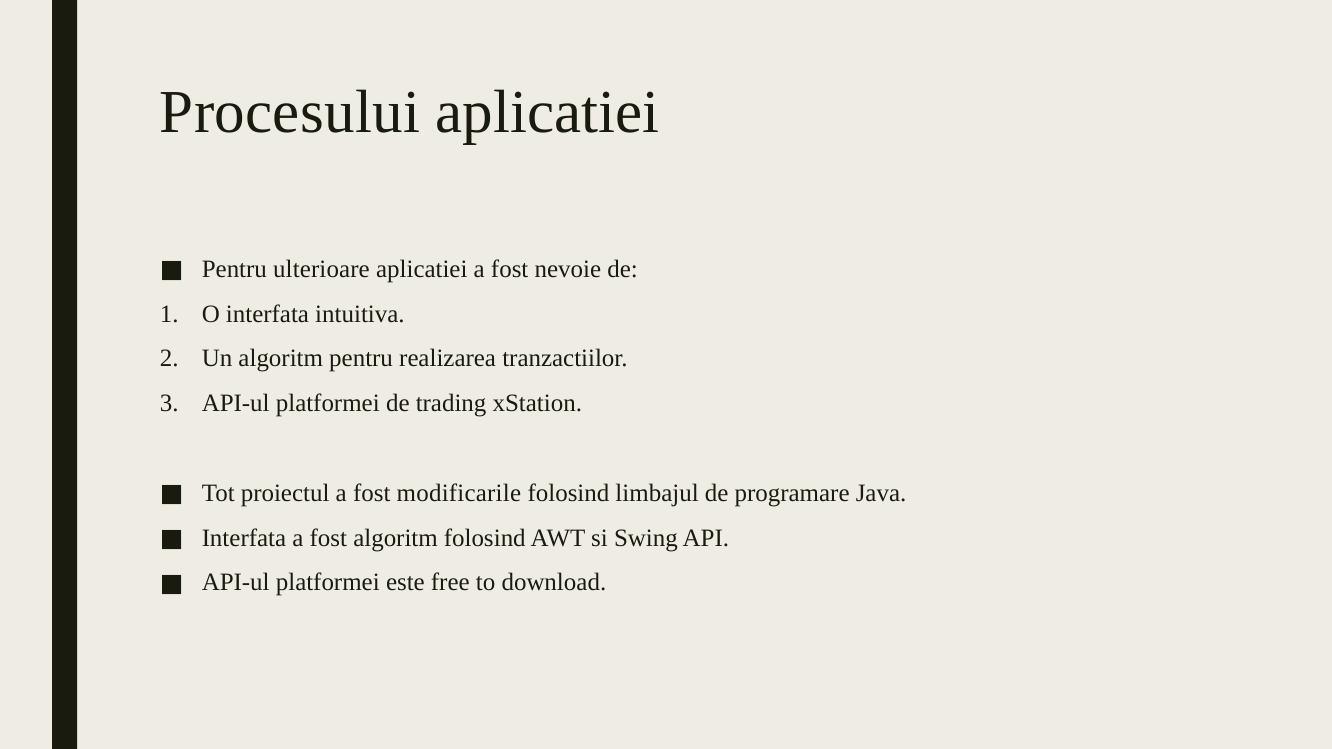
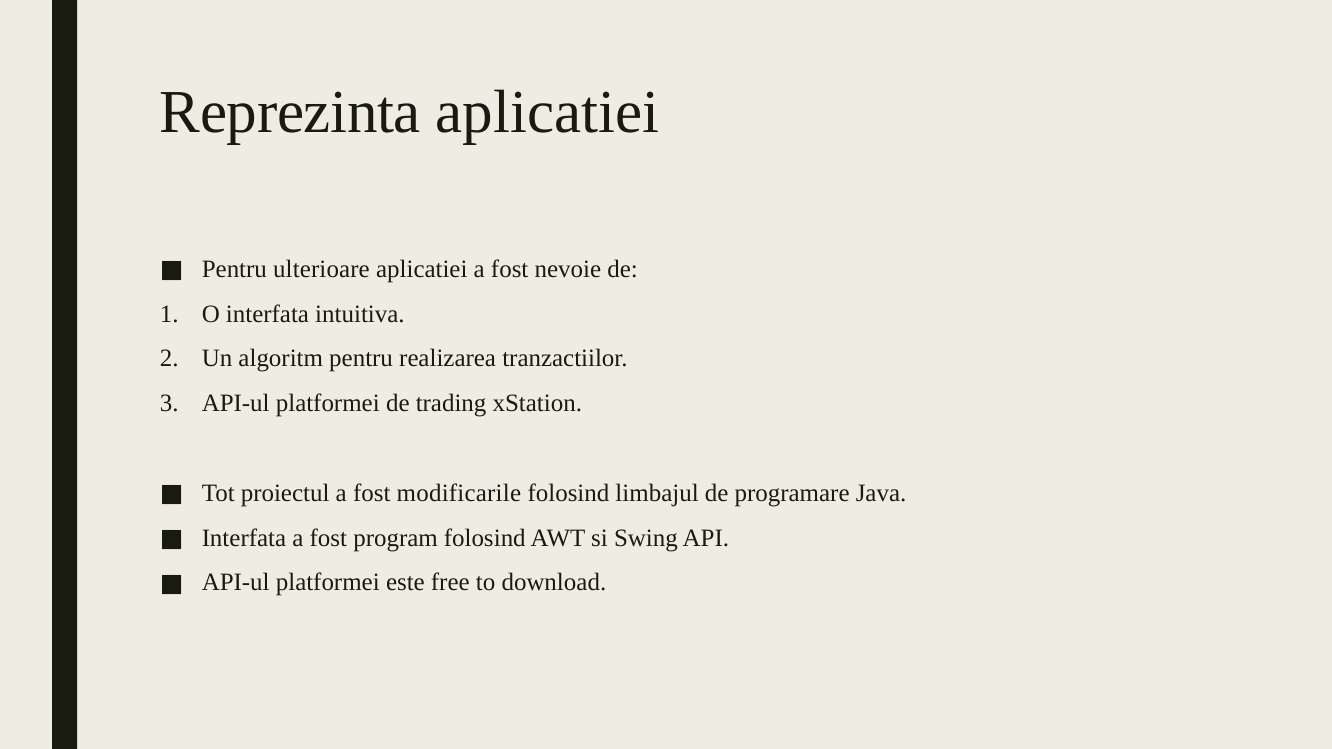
Procesului: Procesului -> Reprezinta
fost algoritm: algoritm -> program
